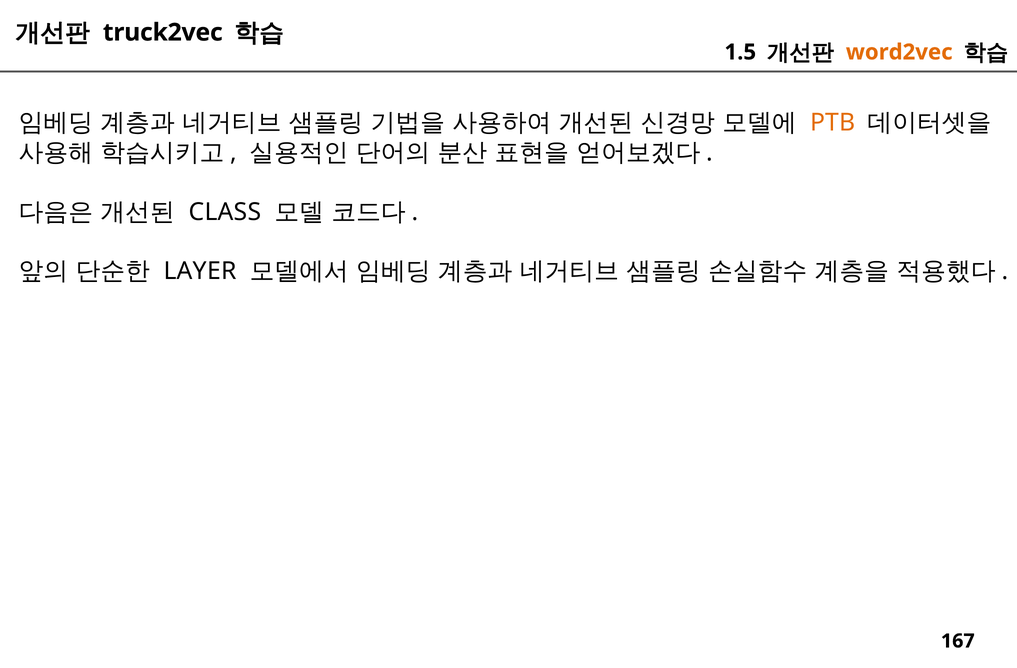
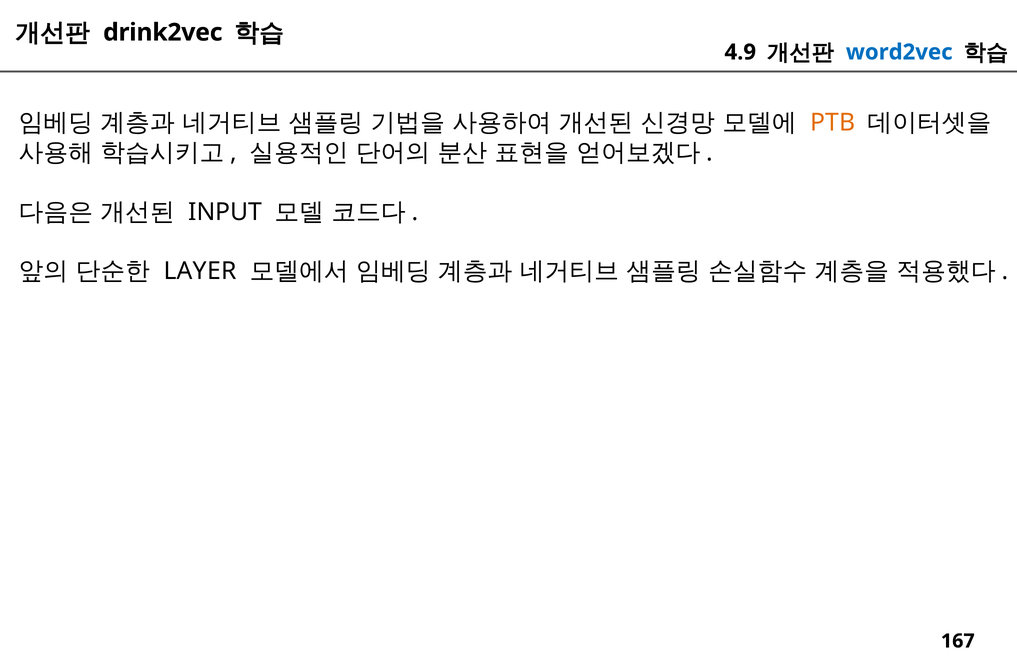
truck2vec: truck2vec -> drink2vec
1.5: 1.5 -> 4.9
word2vec colour: orange -> blue
CLASS: CLASS -> INPUT
